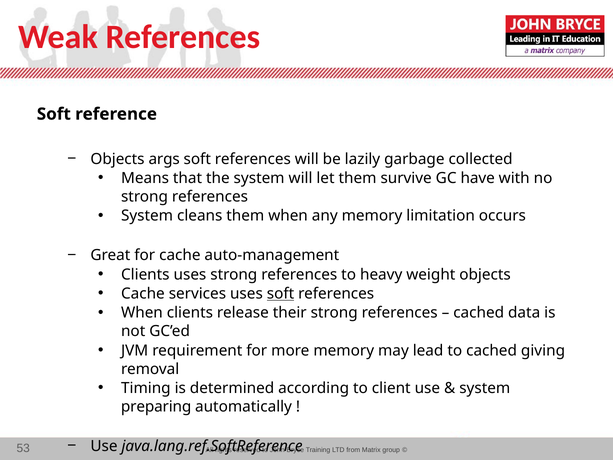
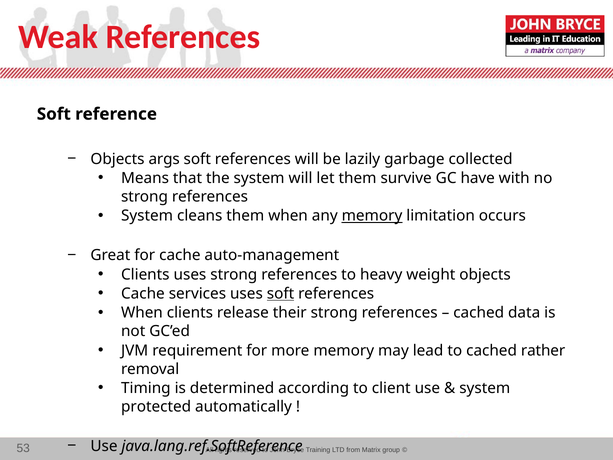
memory at (372, 216) underline: none -> present
giving: giving -> rather
preparing: preparing -> protected
